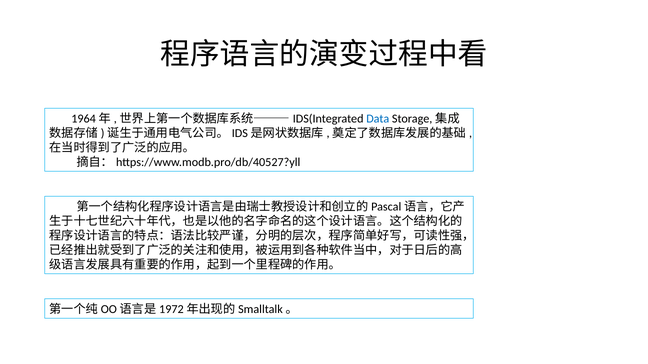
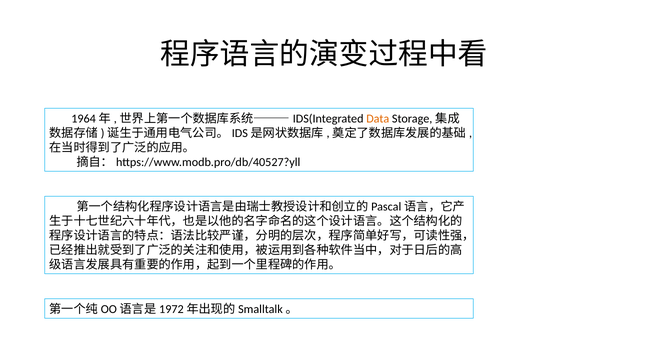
Data colour: blue -> orange
